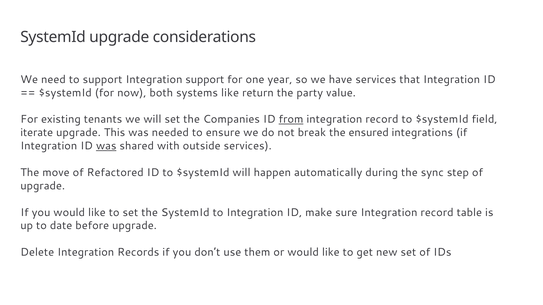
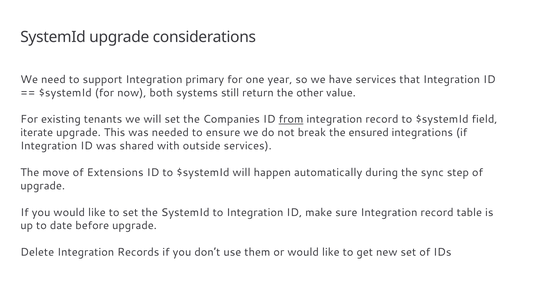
Integration support: support -> primary
systems like: like -> still
party: party -> other
was at (106, 146) underline: present -> none
Refactored: Refactored -> Extensions
